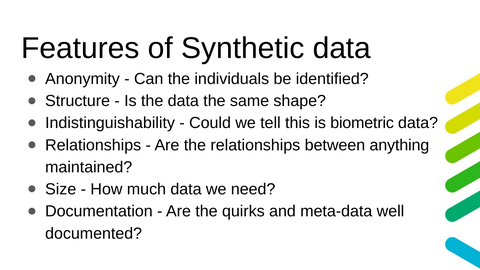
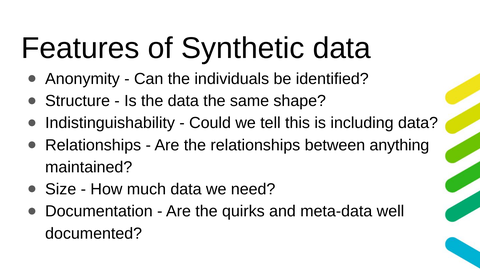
biometric: biometric -> including
